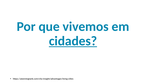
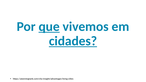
que underline: none -> present
